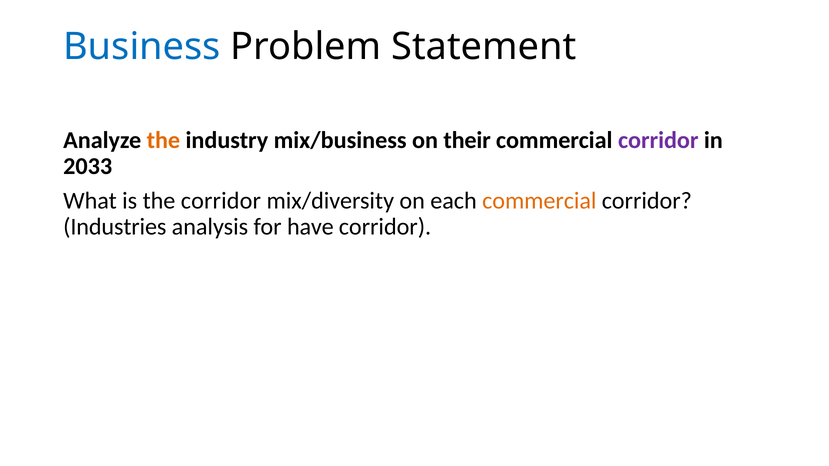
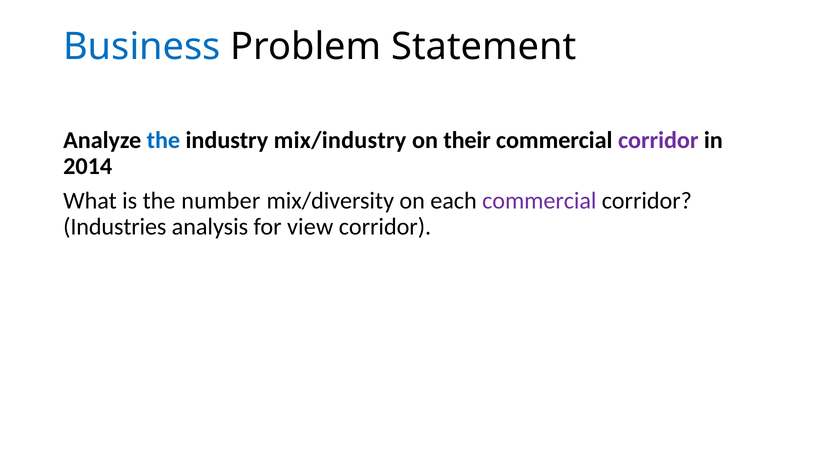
the at (163, 140) colour: orange -> blue
mix/business: mix/business -> mix/industry
2033: 2033 -> 2014
the corridor: corridor -> number
commercial at (539, 201) colour: orange -> purple
have: have -> view
